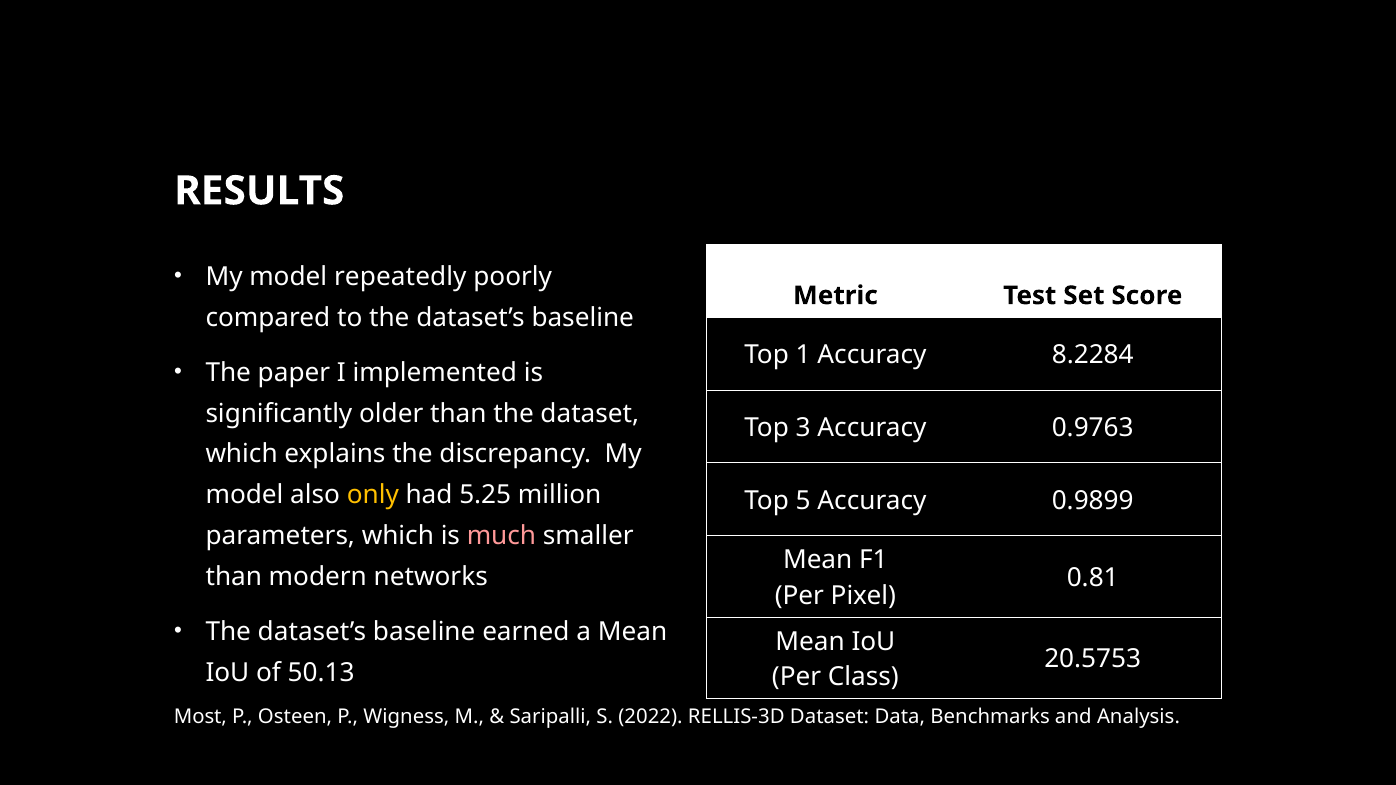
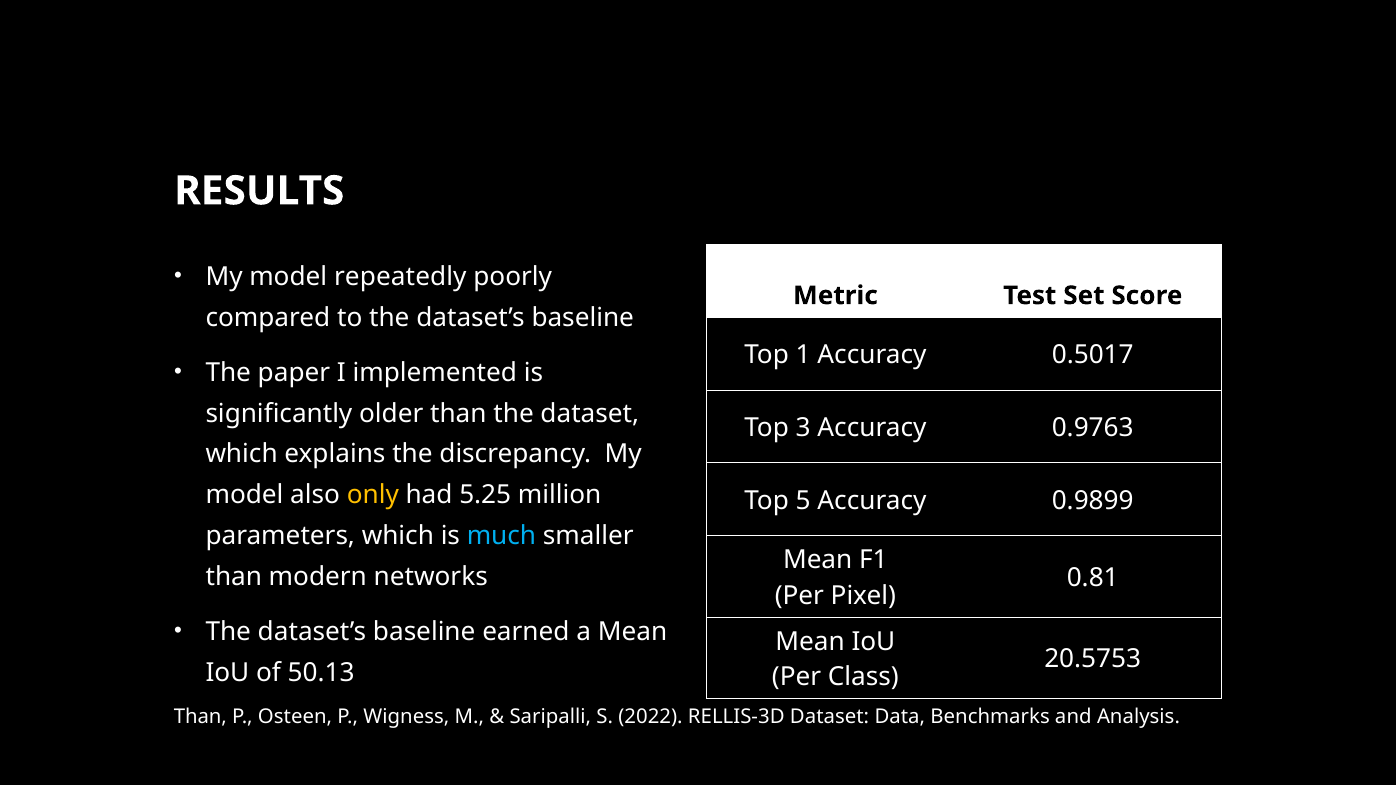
8.2284: 8.2284 -> 0.5017
much colour: pink -> light blue
Most at (200, 717): Most -> Than
